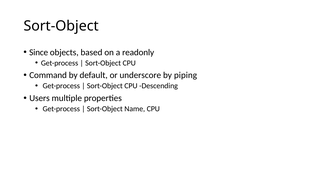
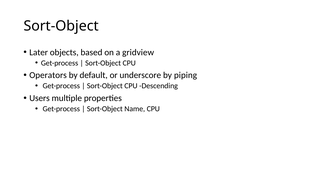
Since: Since -> Later
readonly: readonly -> gridview
Command: Command -> Operators
